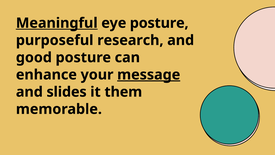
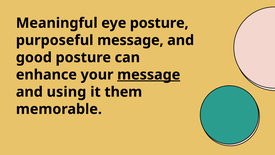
Meaningful underline: present -> none
purposeful research: research -> message
slides: slides -> using
